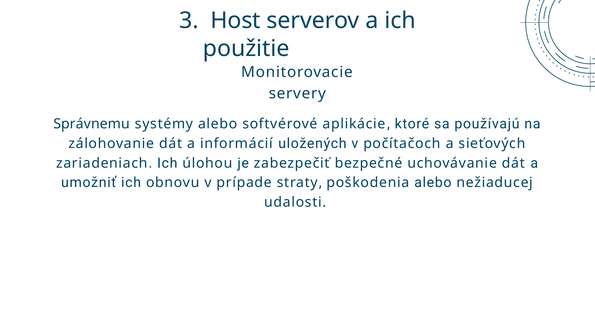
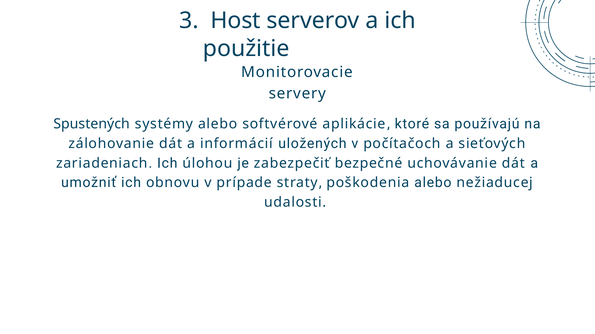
Správnemu: Správnemu -> Spustených
